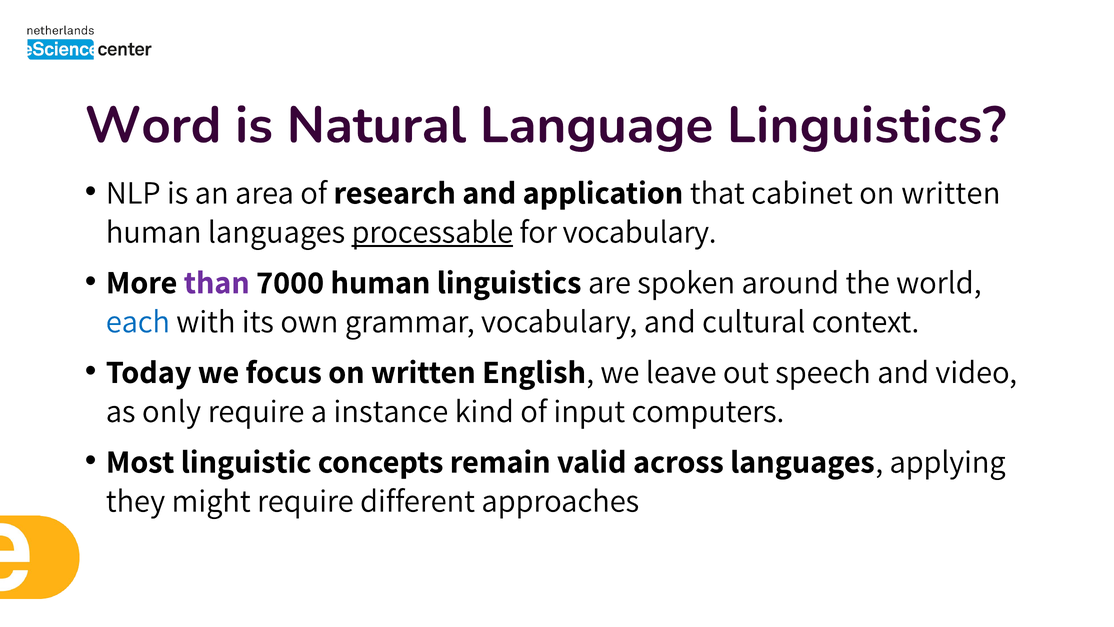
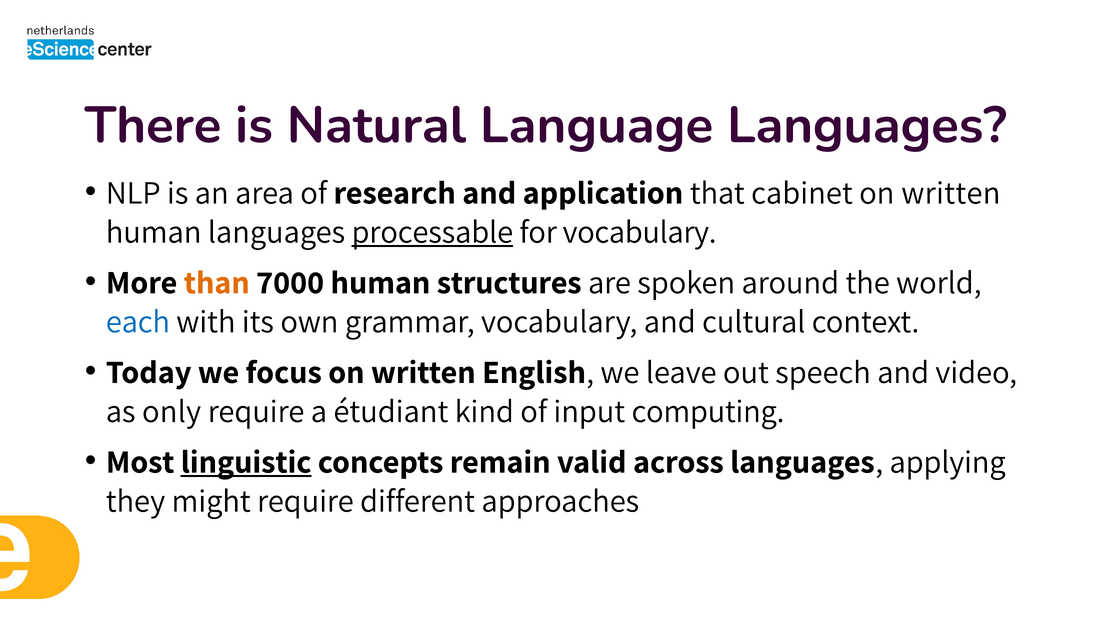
Word: Word -> There
Language Linguistics: Linguistics -> Languages
than colour: purple -> orange
human linguistics: linguistics -> structures
instance: instance -> étudiant
computers: computers -> computing
linguistic underline: none -> present
